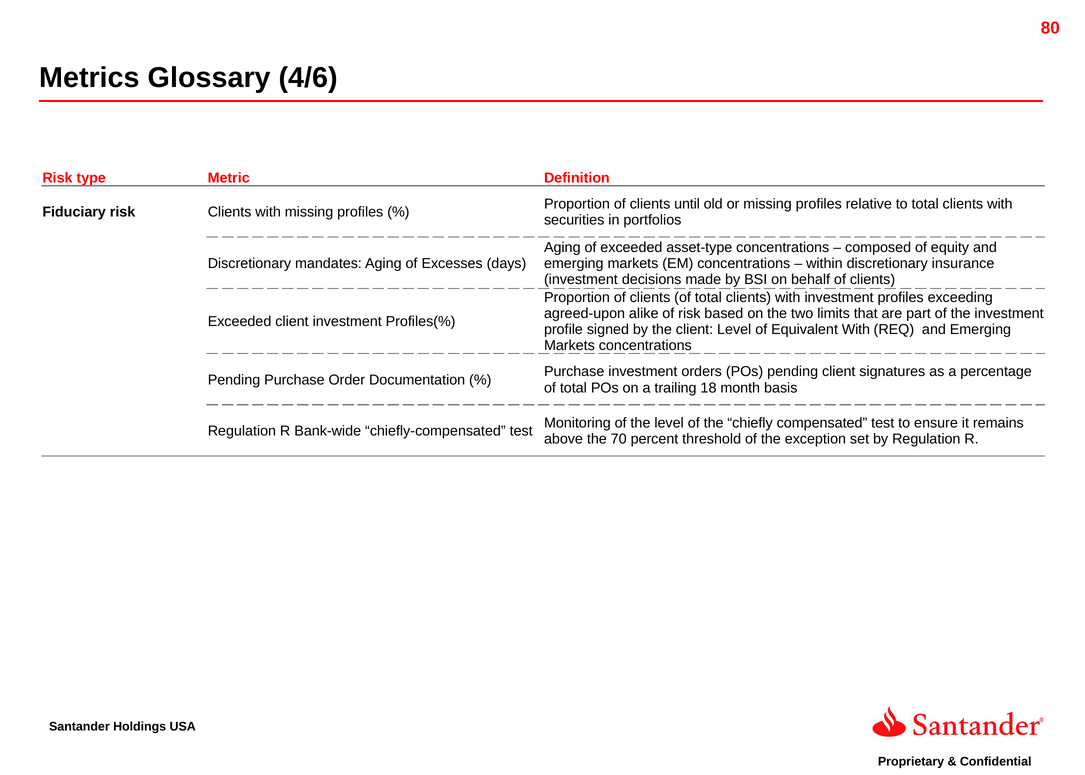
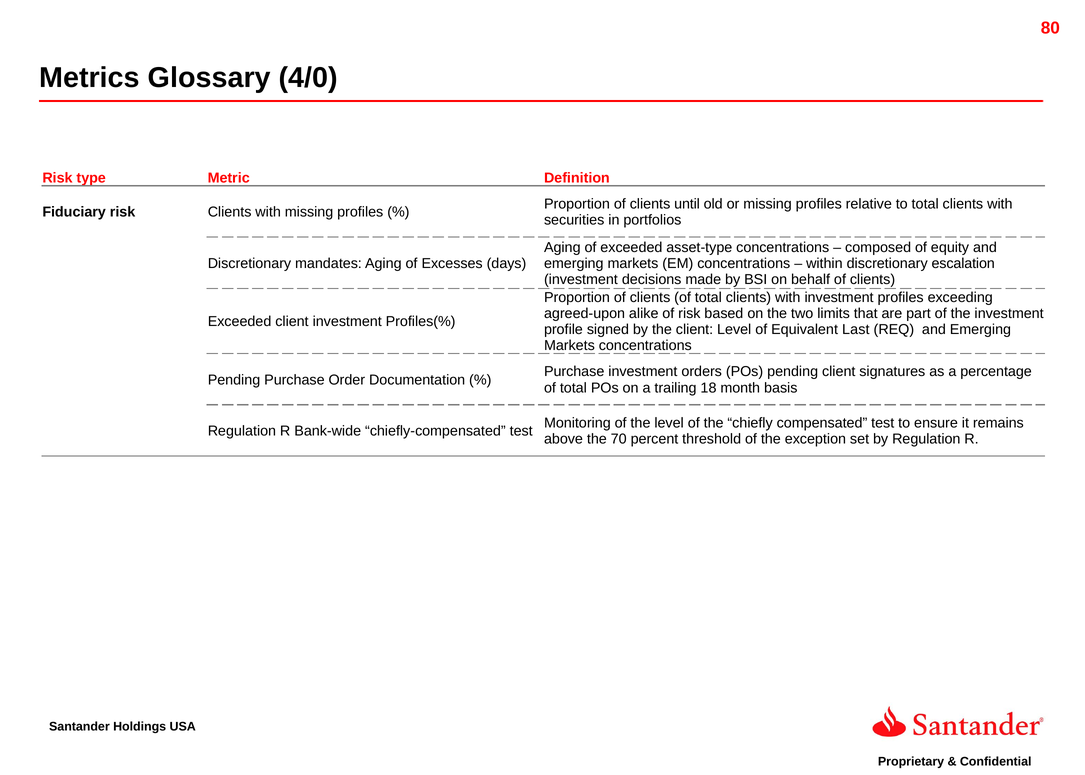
4/6: 4/6 -> 4/0
insurance: insurance -> escalation
Equivalent With: With -> Last
